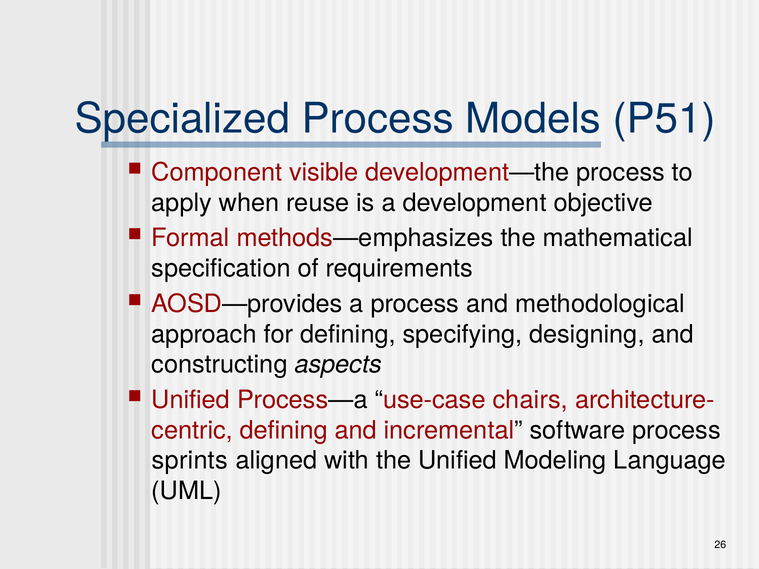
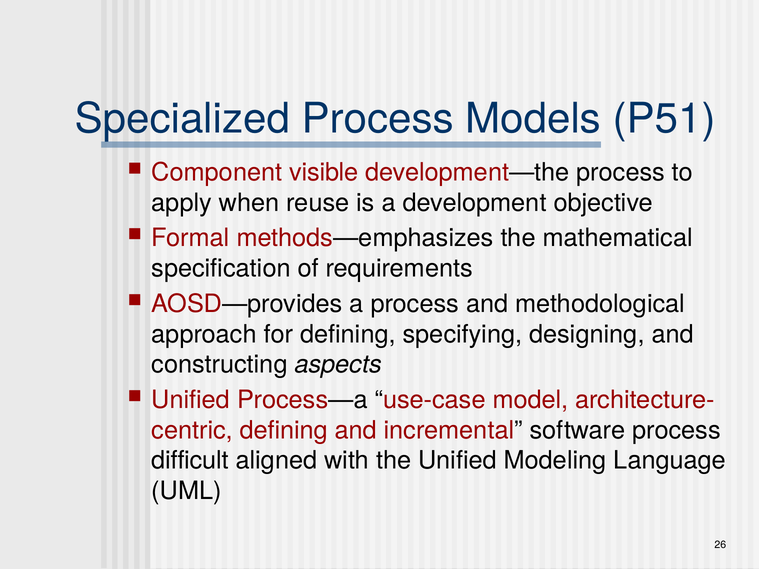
chairs: chairs -> model
sprints: sprints -> difficult
